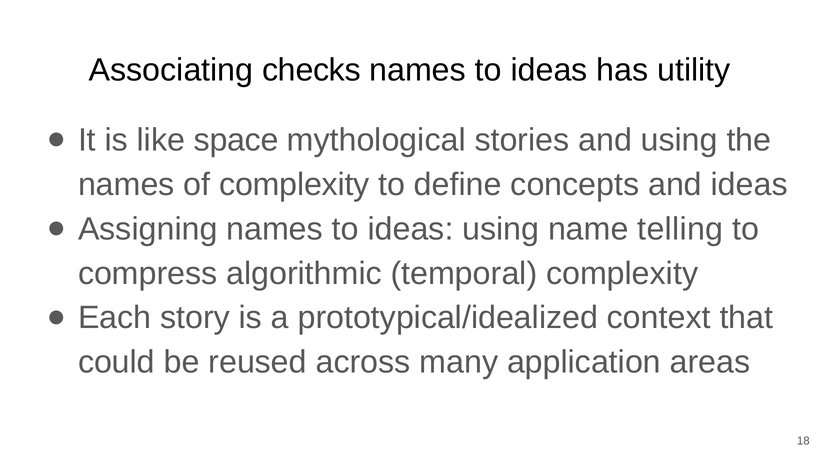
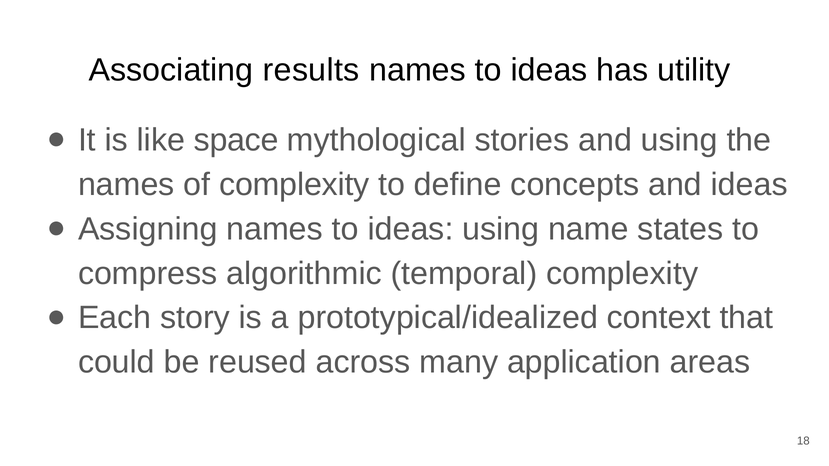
checks: checks -> results
telling: telling -> states
